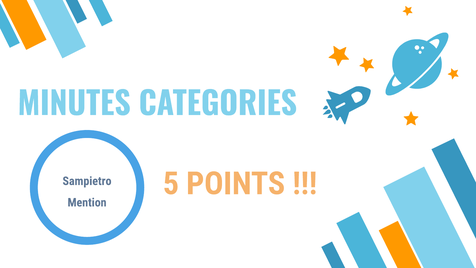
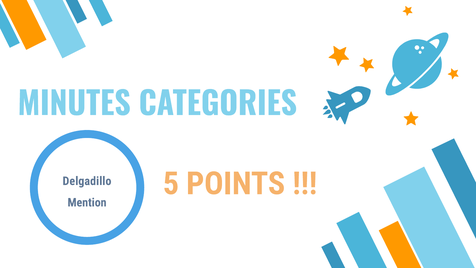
Sampietro: Sampietro -> Delgadillo
